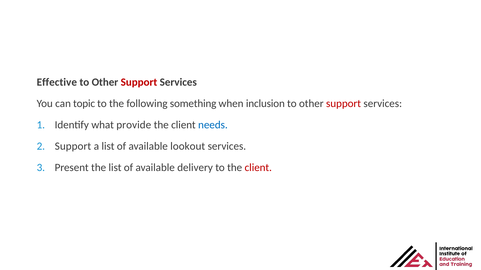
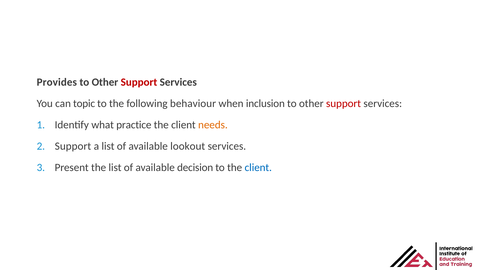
Effective: Effective -> Provides
something: something -> behaviour
provide: provide -> practice
needs colour: blue -> orange
delivery: delivery -> decision
client at (258, 168) colour: red -> blue
